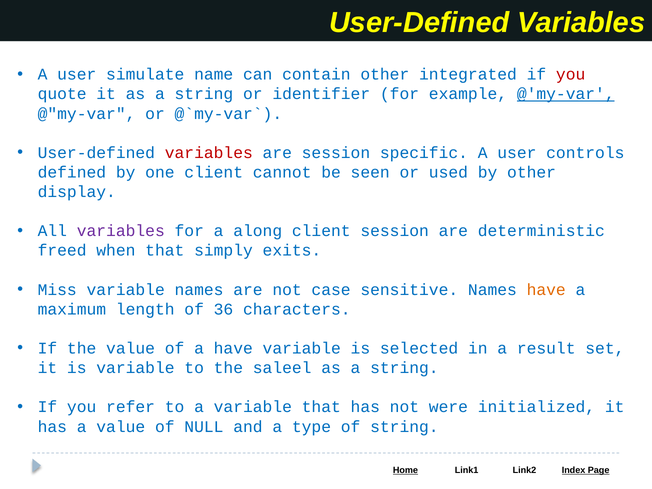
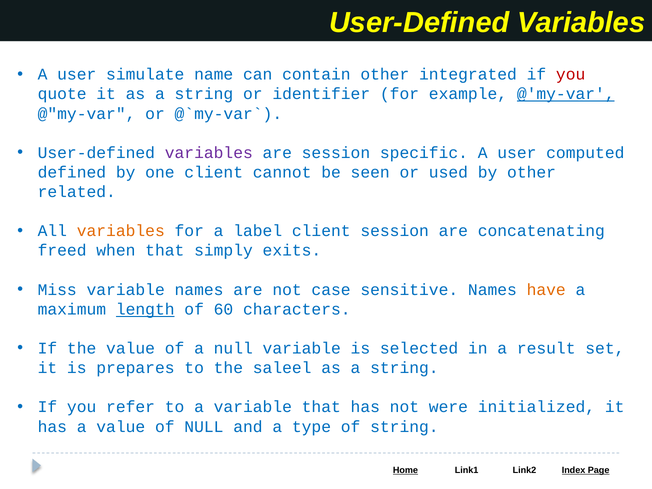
variables at (209, 153) colour: red -> purple
controls: controls -> computed
display: display -> related
variables at (121, 231) colour: purple -> orange
along: along -> label
deterministic: deterministic -> concatenating
length underline: none -> present
36: 36 -> 60
a have: have -> null
is variable: variable -> prepares
